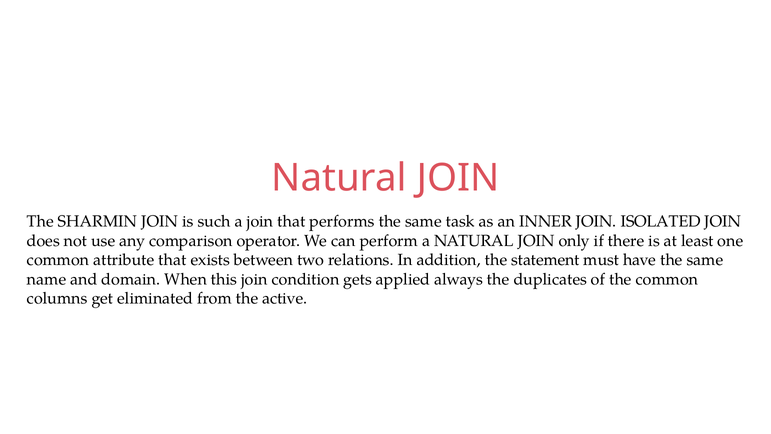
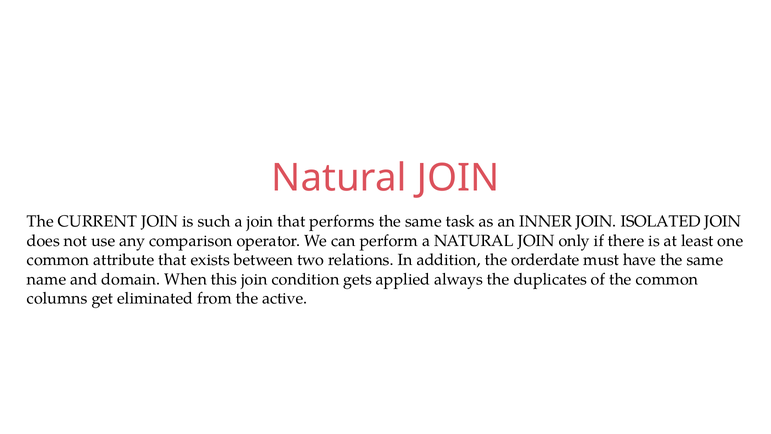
SHARMIN: SHARMIN -> CURRENT
statement: statement -> orderdate
